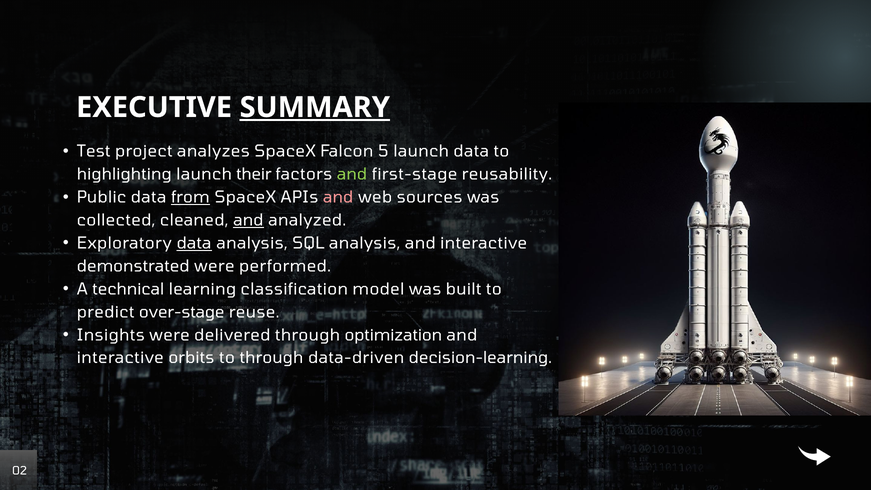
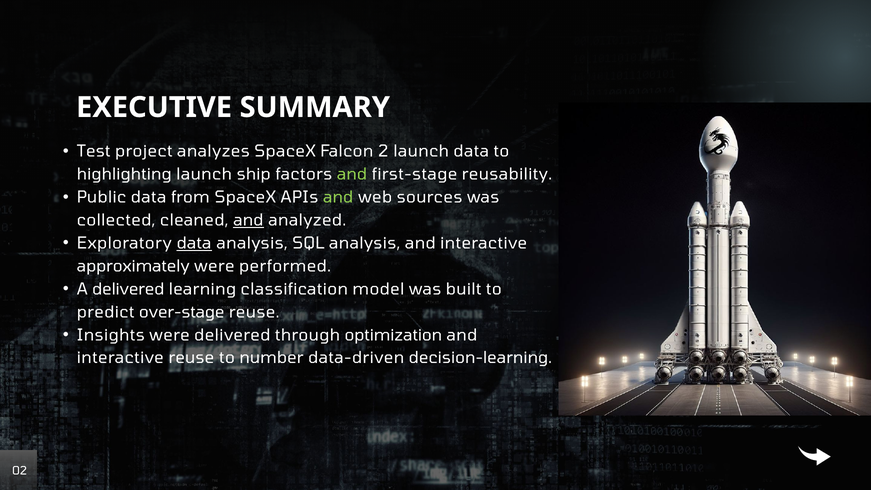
SUMMARY underline: present -> none
5: 5 -> 2
their: their -> ship
from underline: present -> none
and at (338, 197) colour: pink -> light green
demonstrated: demonstrated -> approximately
A technical: technical -> delivered
interactive orbits: orbits -> reuse
to through: through -> number
